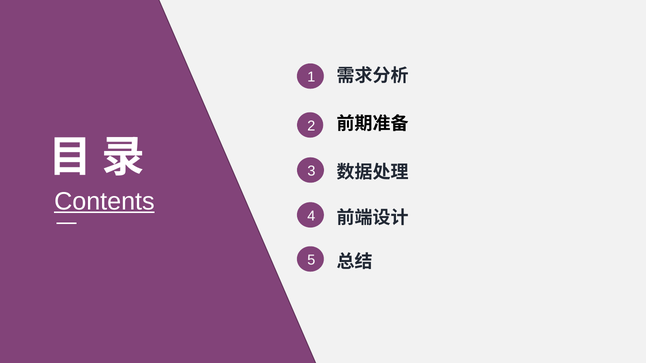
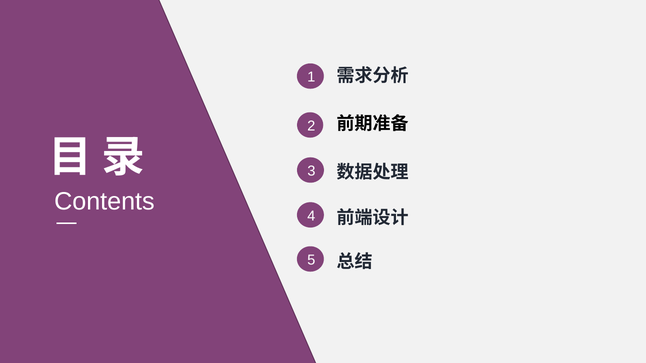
Contents underline: present -> none
